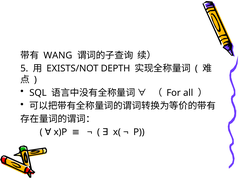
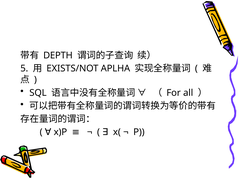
WANG: WANG -> DEPTH
DEPTH: DEPTH -> APLHA
